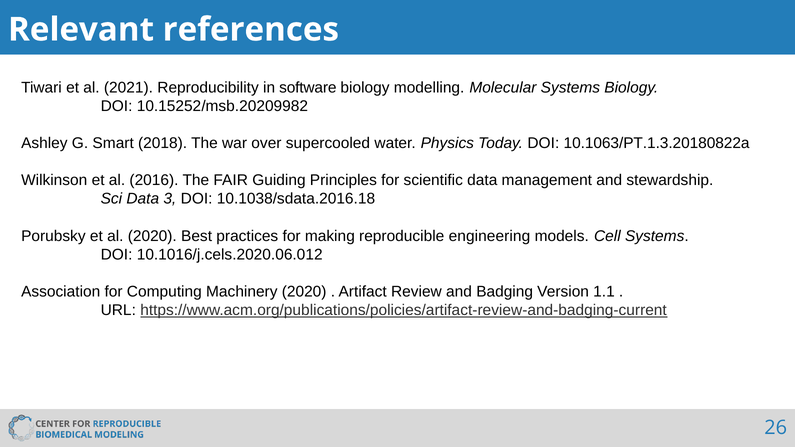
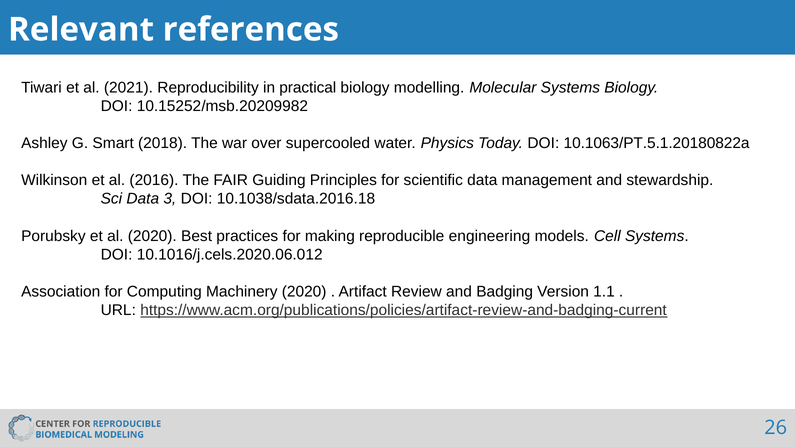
software: software -> practical
10.1063/PT.1.3.20180822a: 10.1063/PT.1.3.20180822a -> 10.1063/PT.5.1.20180822a
